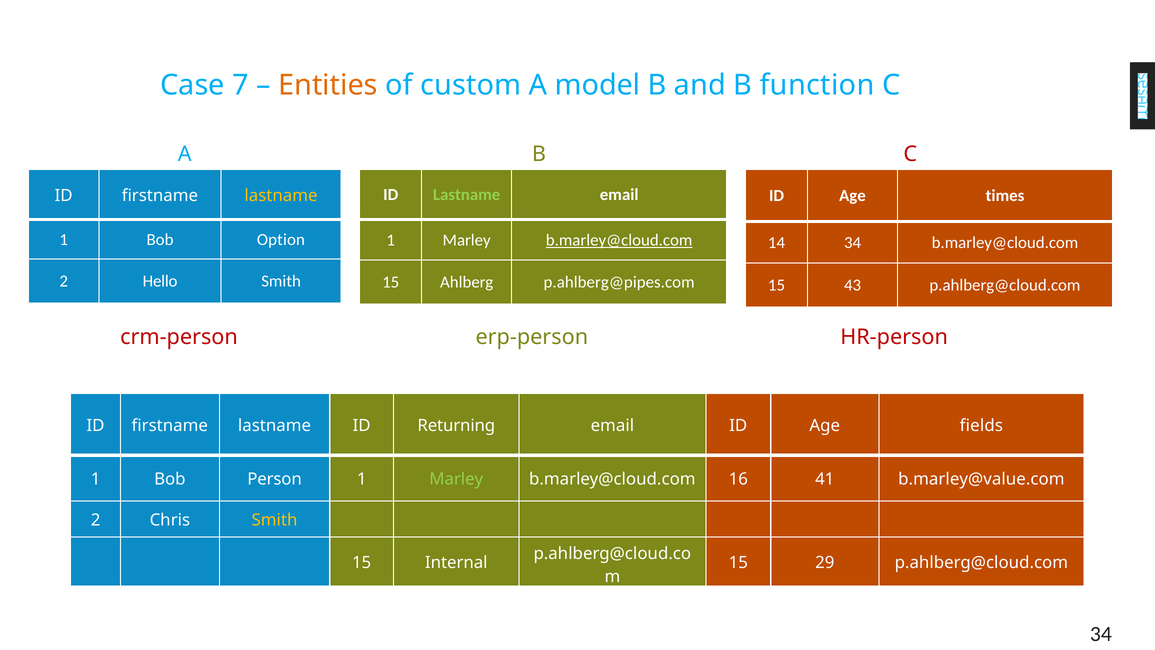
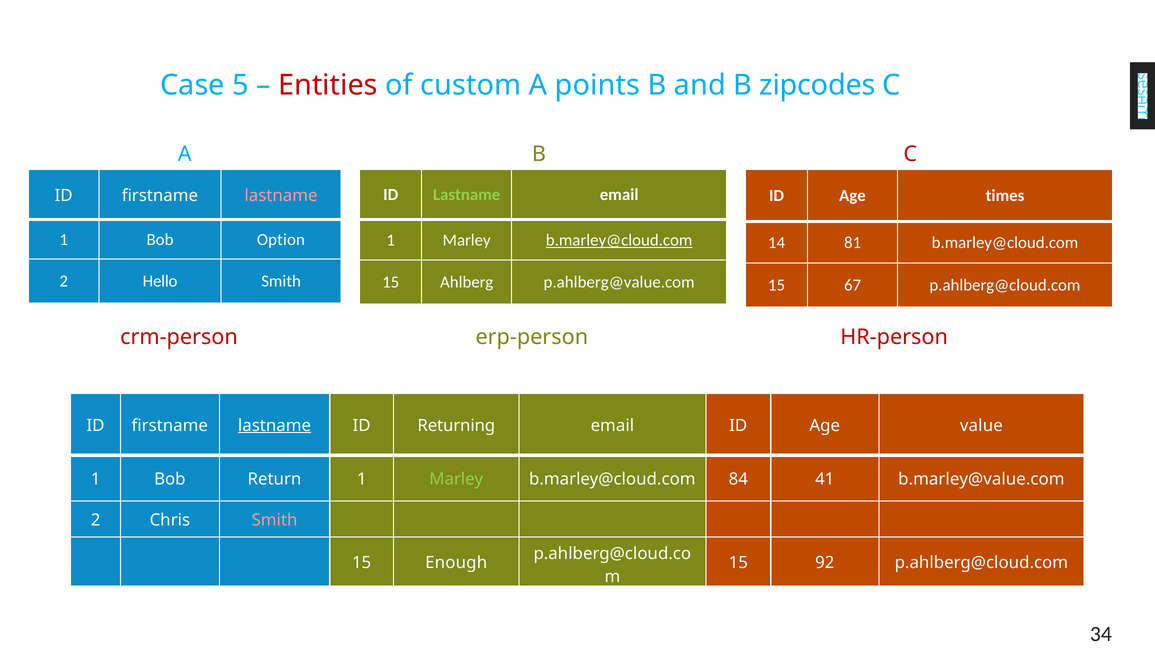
7: 7 -> 5
Entities colour: orange -> red
model: model -> points
function: function -> zipcodes
lastname at (281, 195) colour: yellow -> pink
14 34: 34 -> 81
p.ahlberg@pipes.com: p.ahlberg@pipes.com -> p.ahlberg@value.com
43: 43 -> 67
lastname at (275, 425) underline: none -> present
fields: fields -> value
Person: Person -> Return
16: 16 -> 84
Smith at (275, 520) colour: yellow -> pink
Internal: Internal -> Enough
29: 29 -> 92
